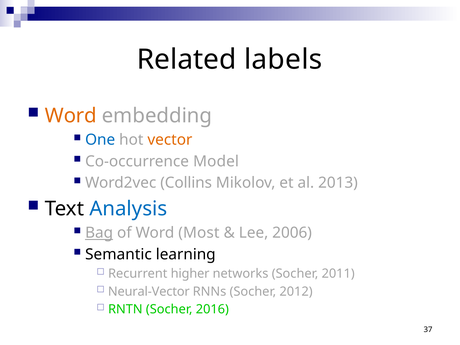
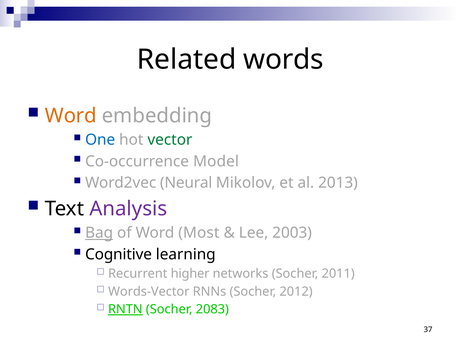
labels: labels -> words
vector colour: orange -> green
Collins: Collins -> Neural
Analysis colour: blue -> purple
2006: 2006 -> 2003
Semantic: Semantic -> Cognitive
Neural-Vector: Neural-Vector -> Words-Vector
RNTN underline: none -> present
2016: 2016 -> 2083
